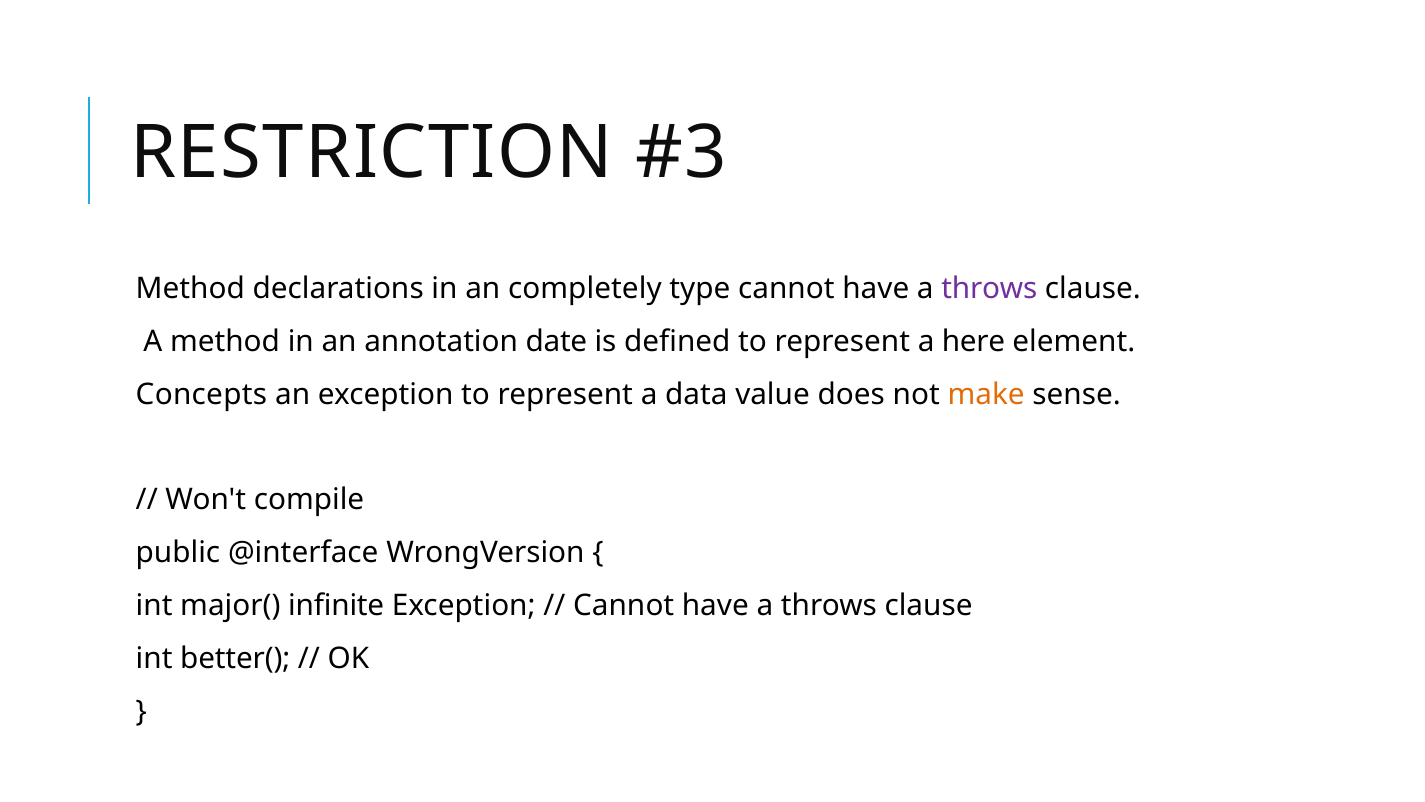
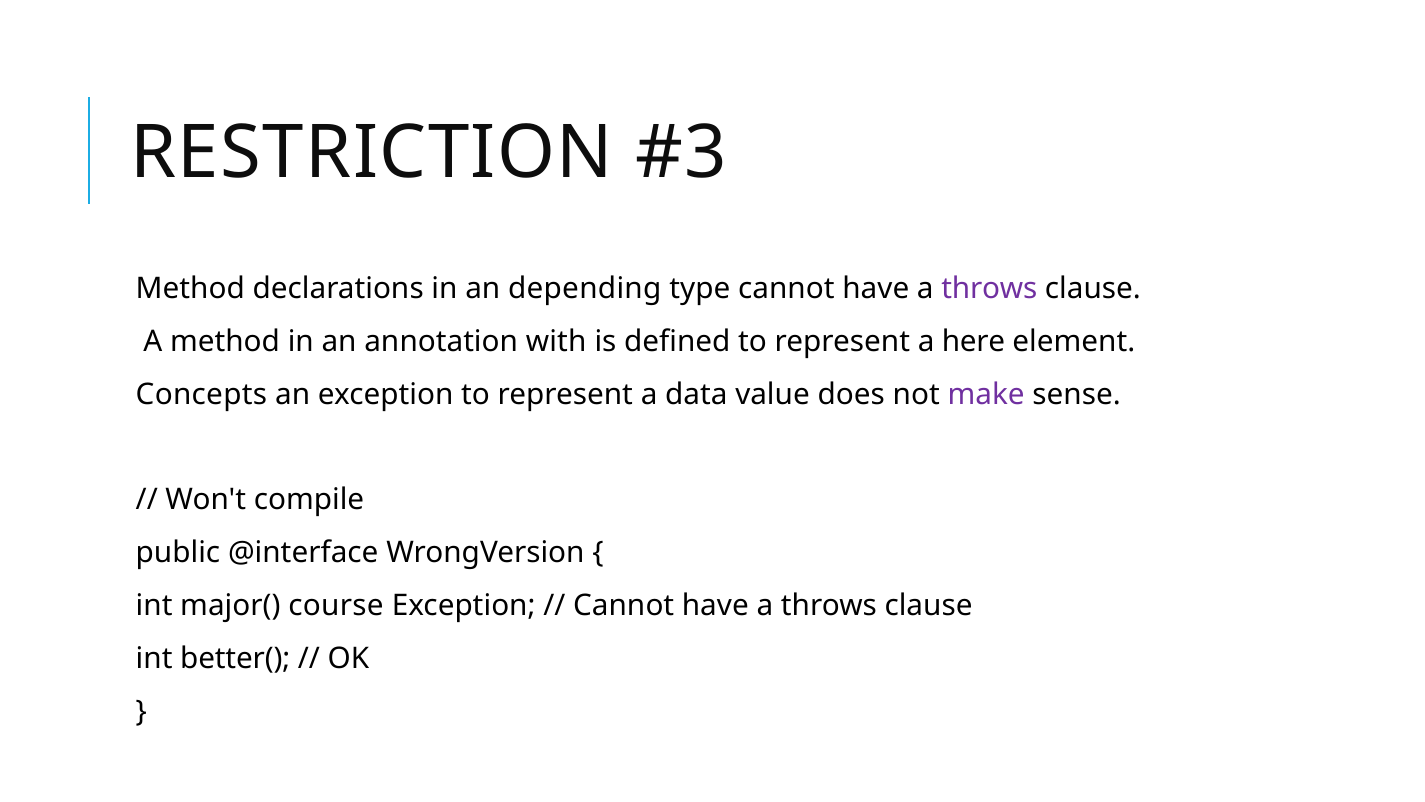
completely: completely -> depending
date: date -> with
make colour: orange -> purple
infinite: infinite -> course
